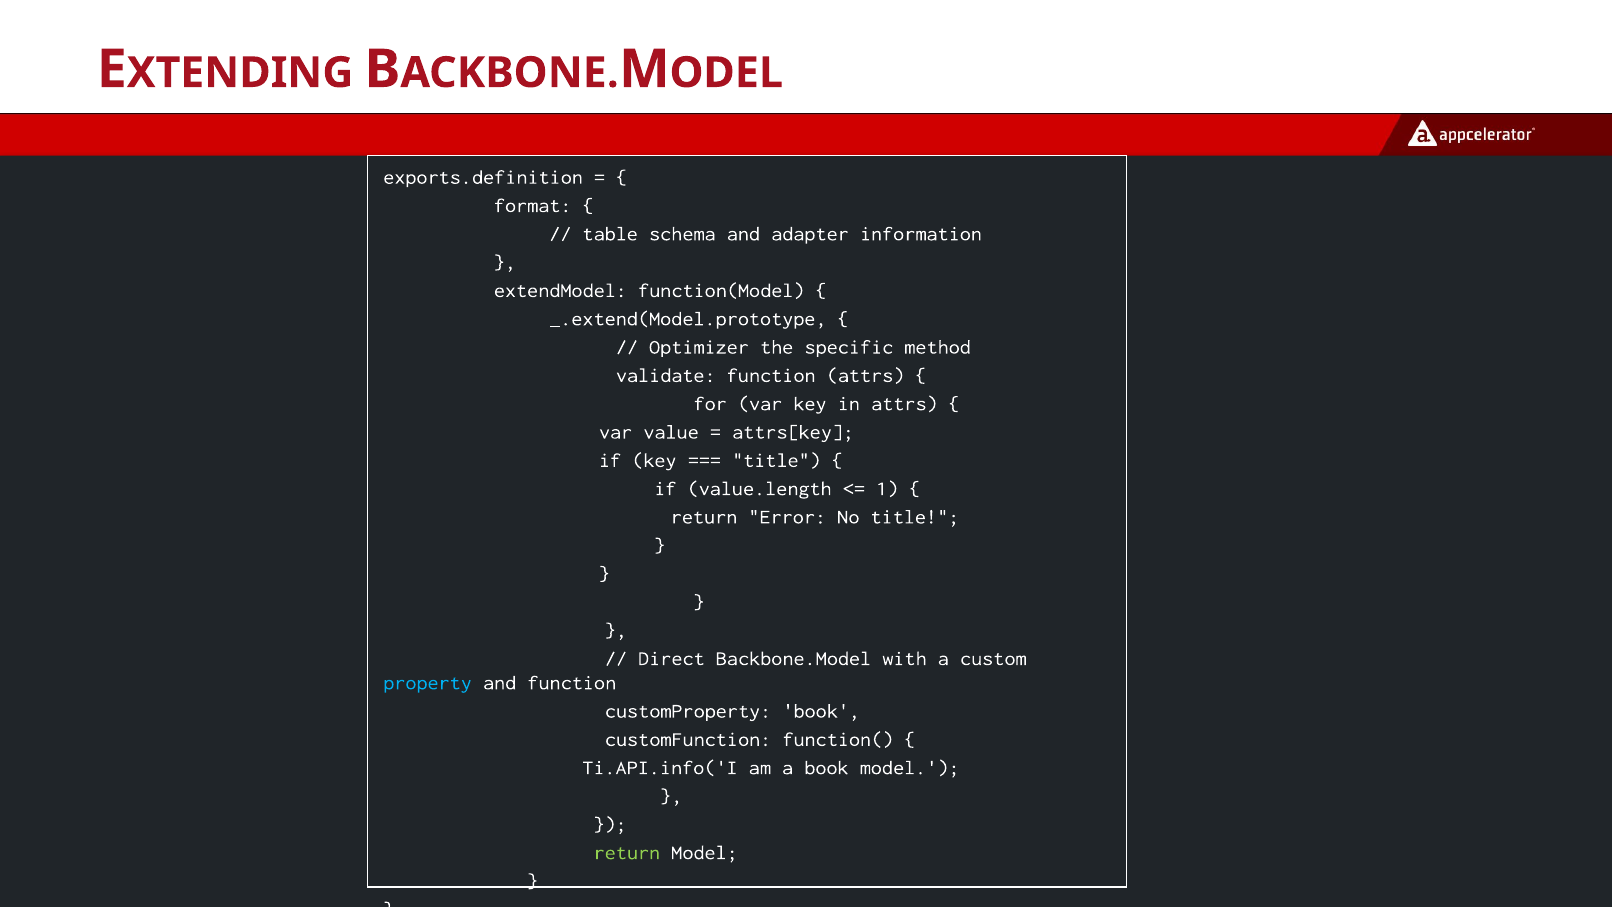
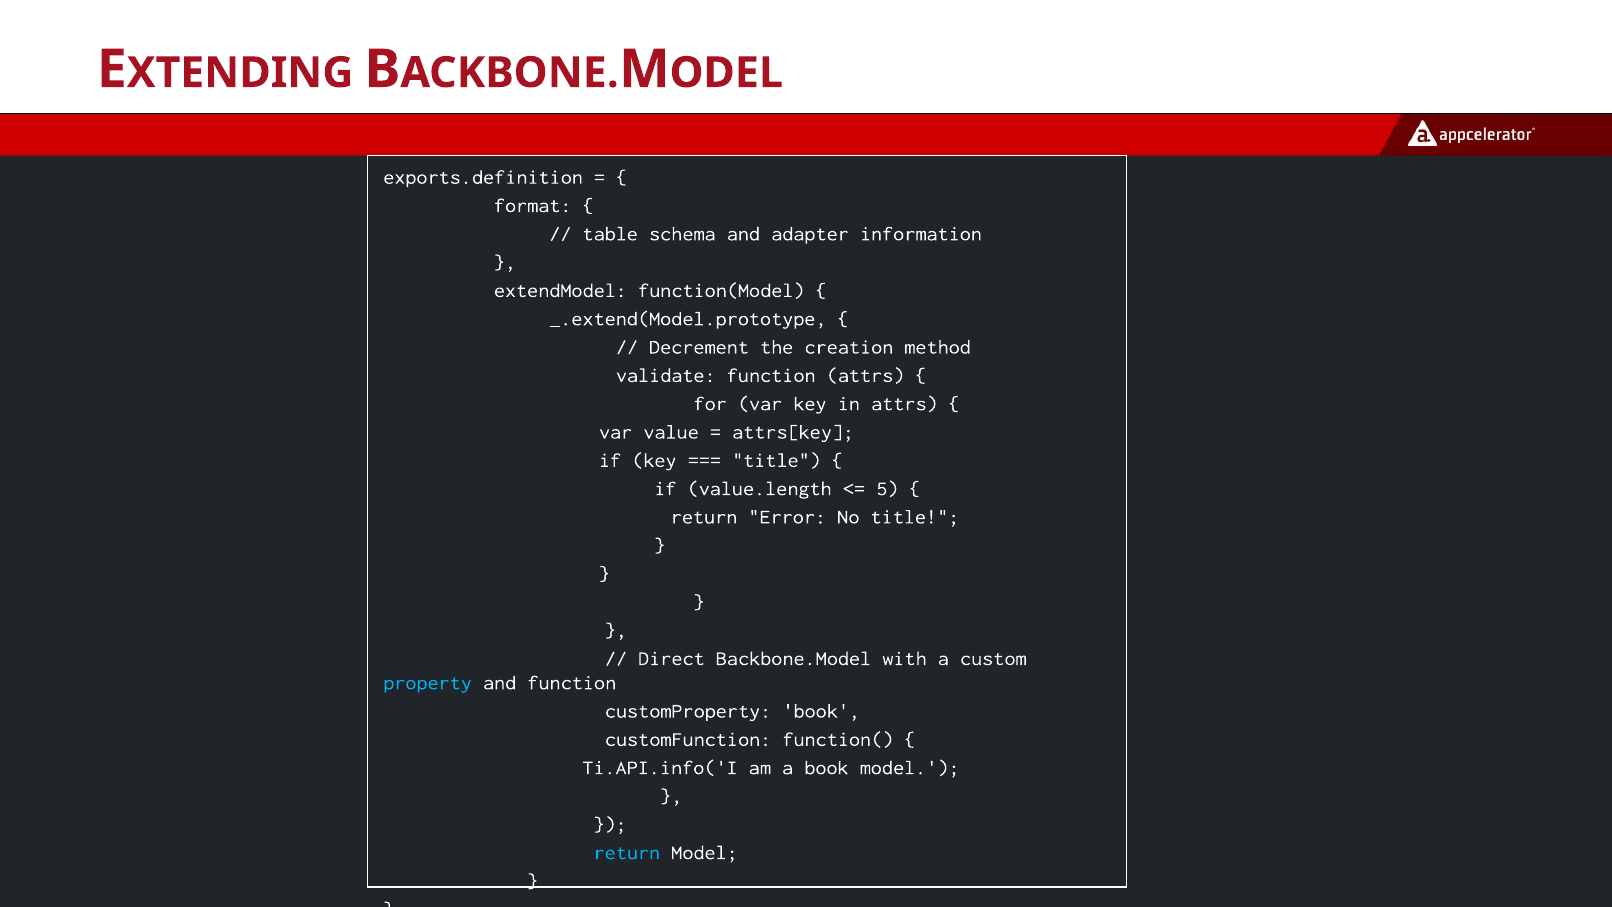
Optimizer: Optimizer -> Decrement
specific: specific -> creation
1: 1 -> 5
return at (627, 852) colour: light green -> light blue
